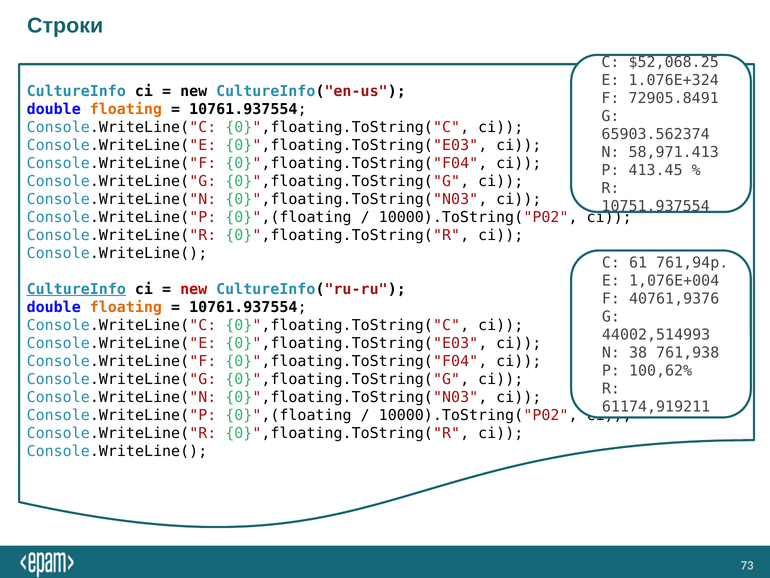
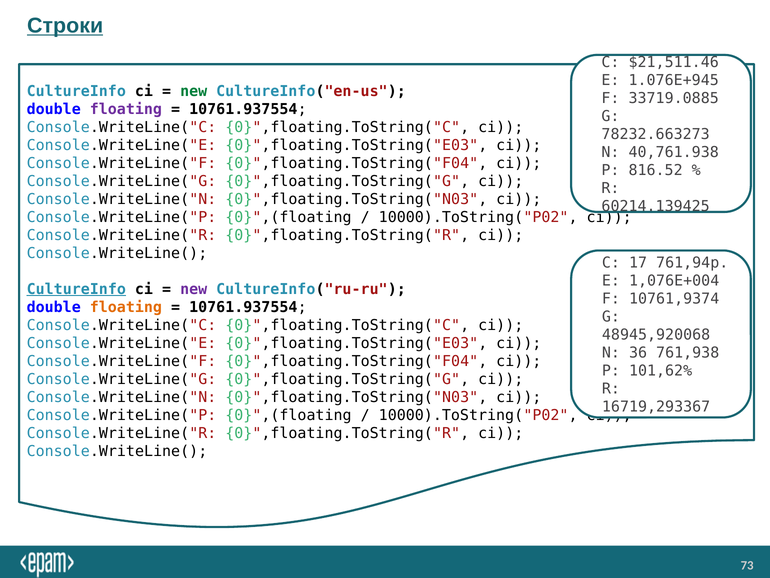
Строки underline: none -> present
$52,068.25: $52,068.25 -> $21,511.46
1.076E+324: 1.076E+324 -> 1.076E+945
new at (194, 91) colour: black -> green
72905.8491: 72905.8491 -> 33719.0885
floating at (126, 109) colour: orange -> purple
65903.562374: 65903.562374 -> 78232.663273
58,971.413: 58,971.413 -> 40,761.938
413.45: 413.45 -> 816.52
10751.937554: 10751.937554 -> 60214.139425
61: 61 -> 17
new at (194, 289) colour: red -> purple
40761,9376: 40761,9376 -> 10761,9374
44002,514993: 44002,514993 -> 48945,920068
38: 38 -> 36
100,62%: 100,62% -> 101,62%
61174,919211: 61174,919211 -> 16719,293367
